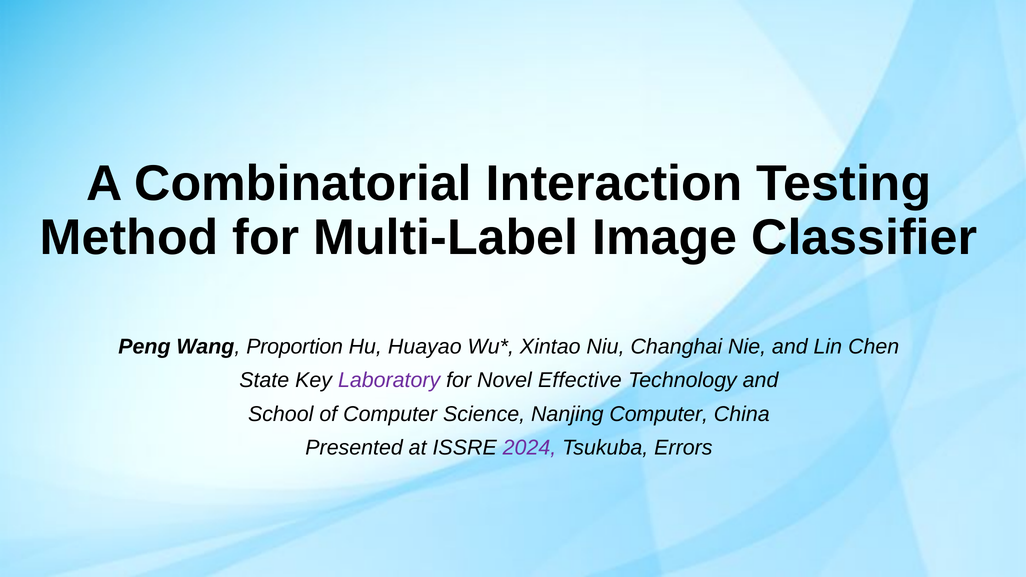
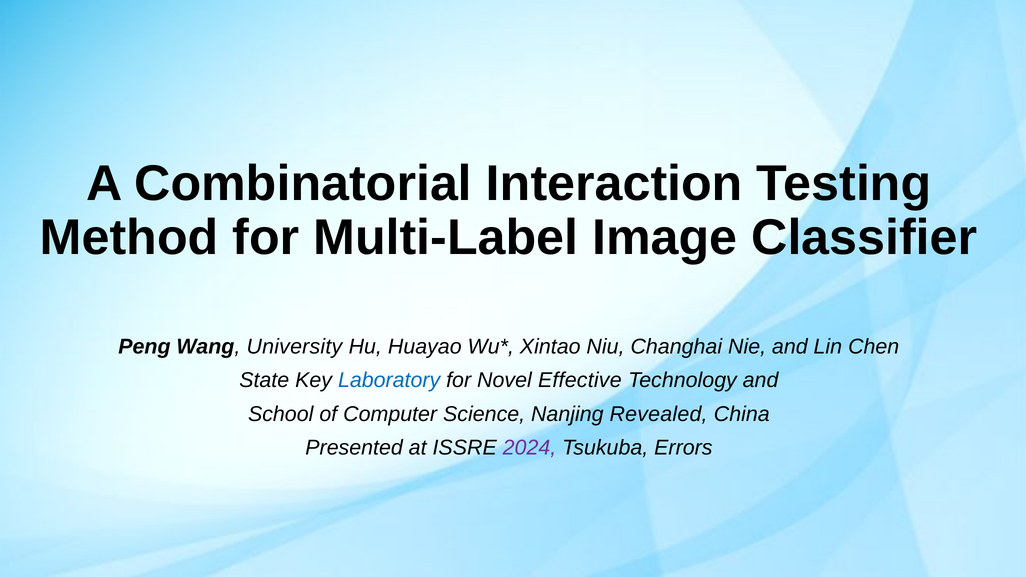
Wang Proportion: Proportion -> University
Laboratory at (389, 380) colour: purple -> blue
Nanjing Computer: Computer -> Revealed
